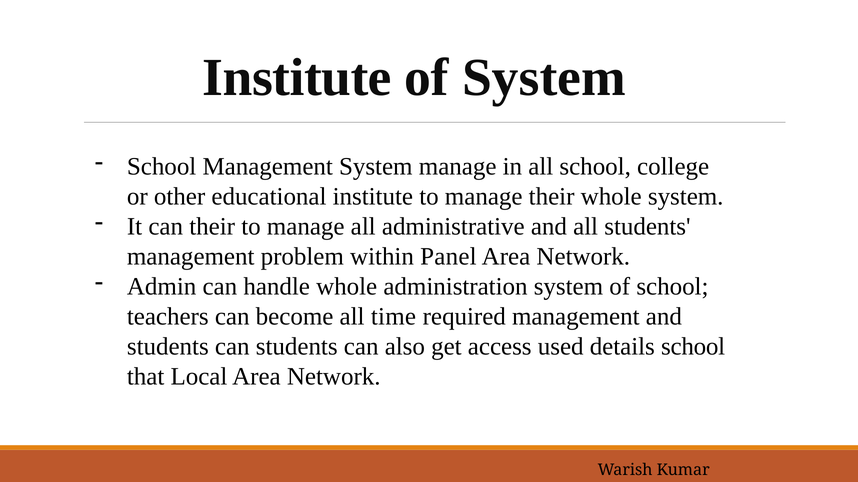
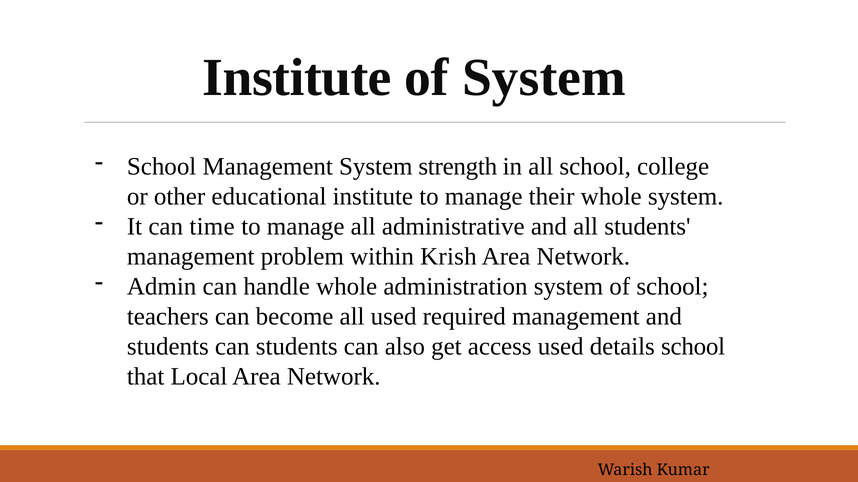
System manage: manage -> strength
can their: their -> time
Panel: Panel -> Krish
all time: time -> used
